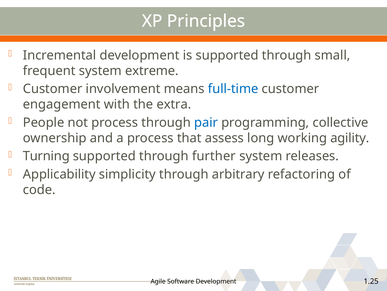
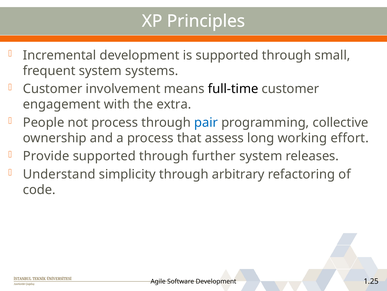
extreme: extreme -> systems
full-time colour: blue -> black
agility: agility -> effort
Turning: Turning -> Provide
Applicability: Applicability -> Understand
